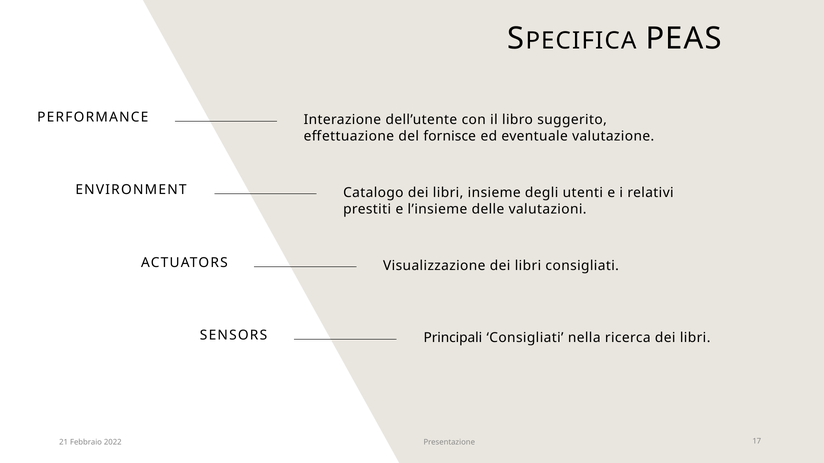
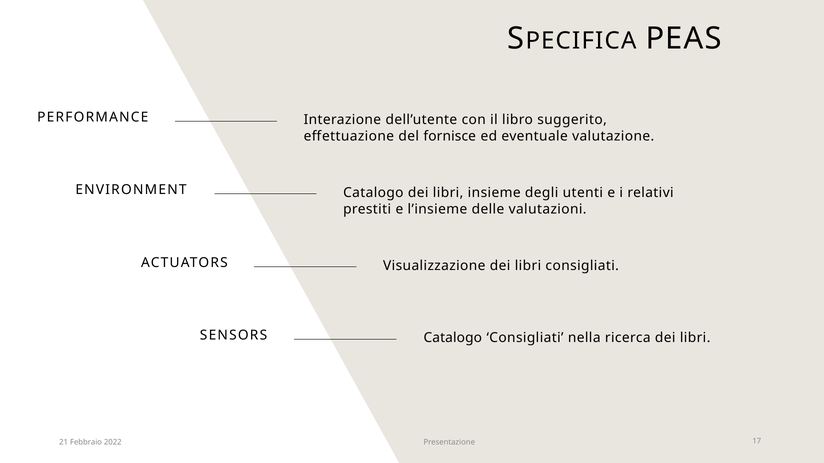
Principali at (453, 338): Principali -> Catalogo
